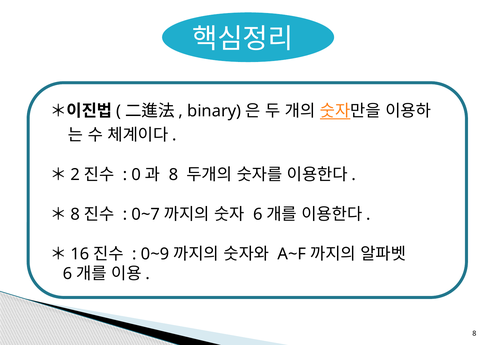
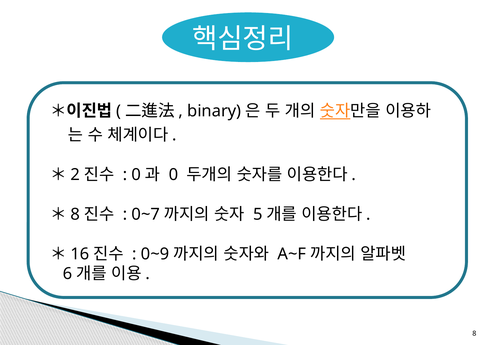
8 at (173, 174): 8 -> 0
6 at (258, 214): 6 -> 5
